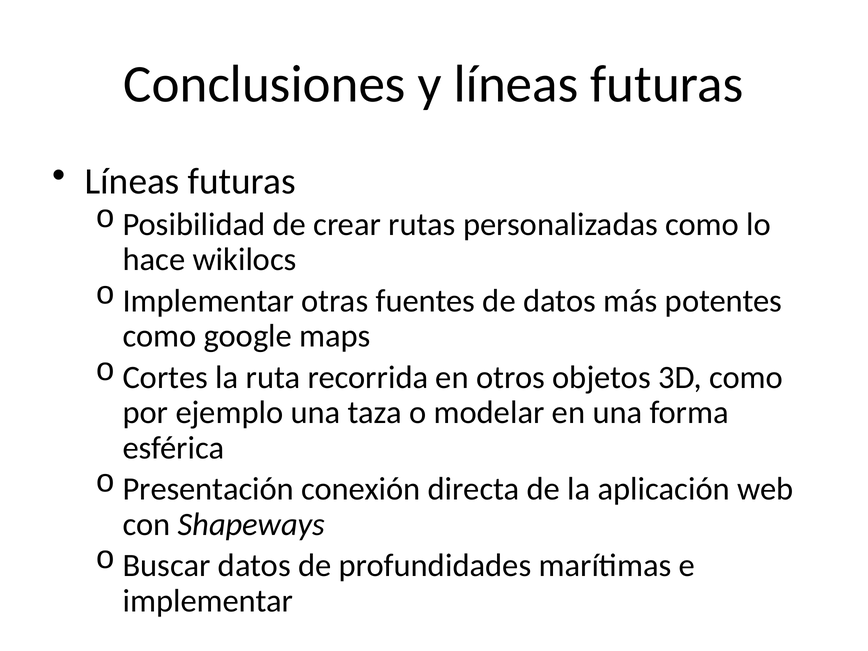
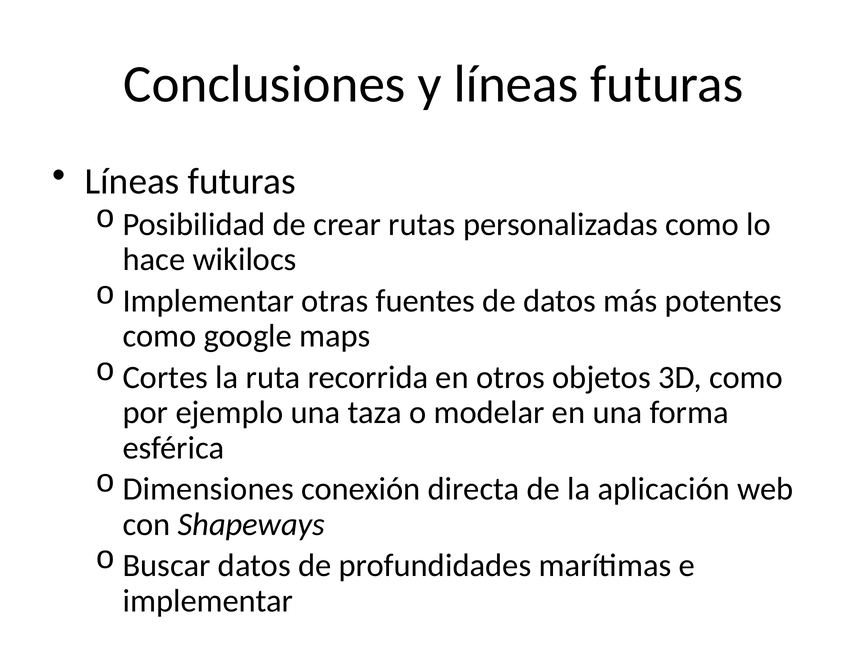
Presentación: Presentación -> Dimensiones
